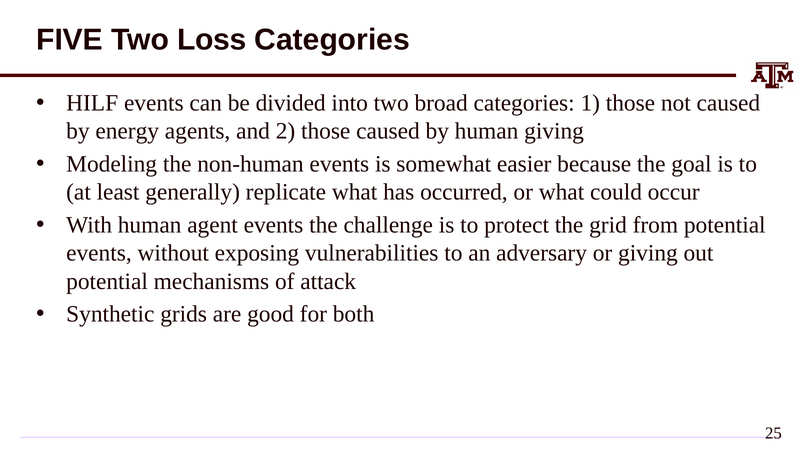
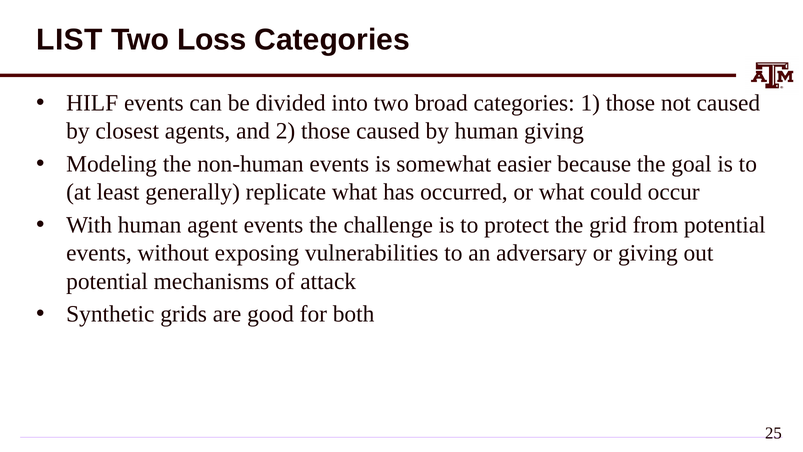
FIVE: FIVE -> LIST
energy: energy -> closest
